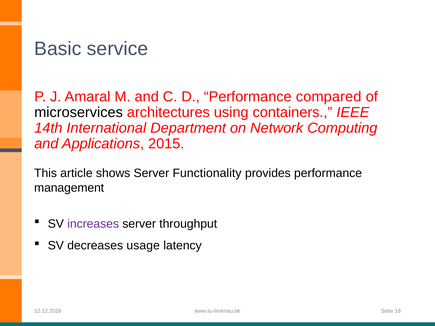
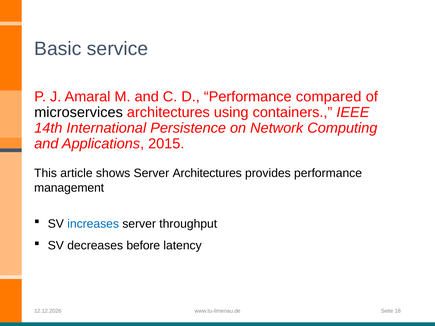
Department: Department -> Persistence
Server Functionality: Functionality -> Architectures
increases colour: purple -> blue
usage: usage -> before
